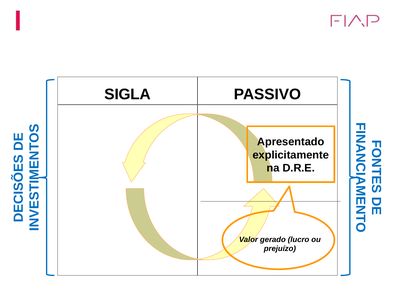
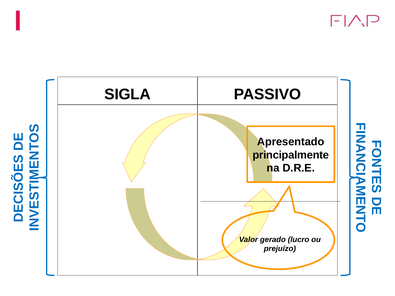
explicitamente: explicitamente -> principalmente
